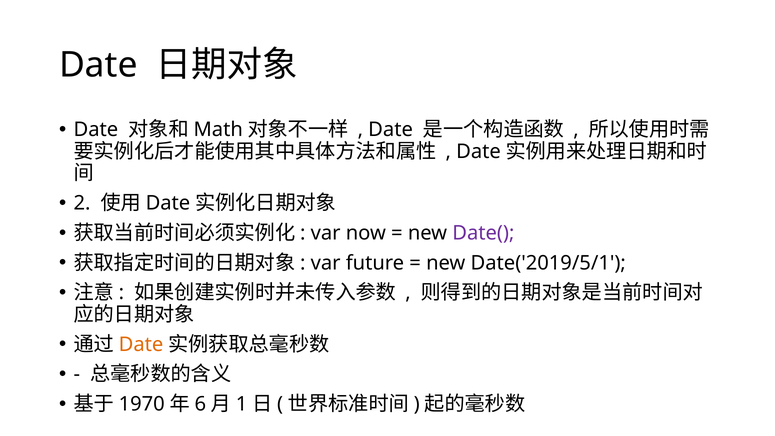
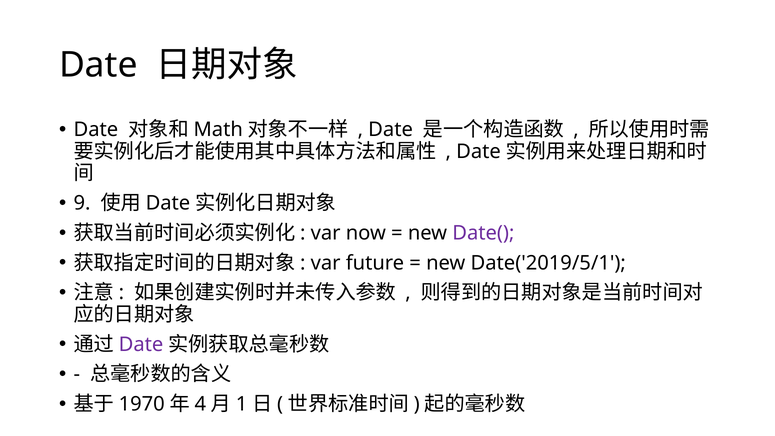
2: 2 -> 9
Date at (141, 344) colour: orange -> purple
6: 6 -> 4
